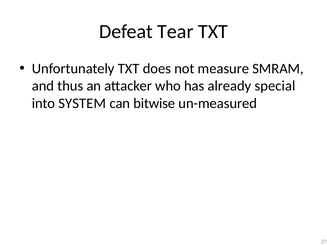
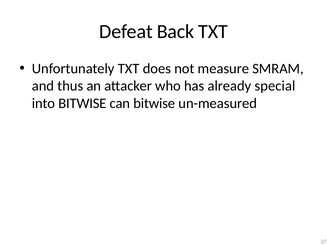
Tear: Tear -> Back
into SYSTEM: SYSTEM -> BITWISE
